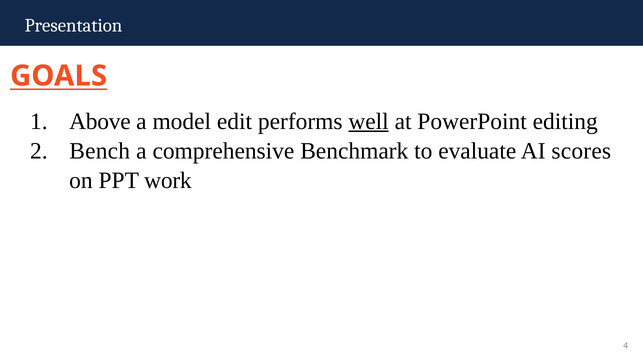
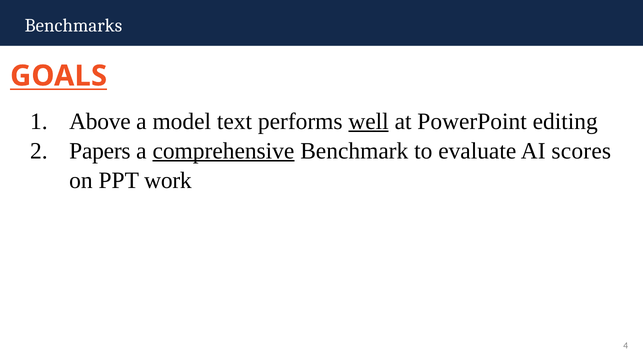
Presentation: Presentation -> Benchmarks
edit: edit -> text
Bench: Bench -> Papers
comprehensive underline: none -> present
